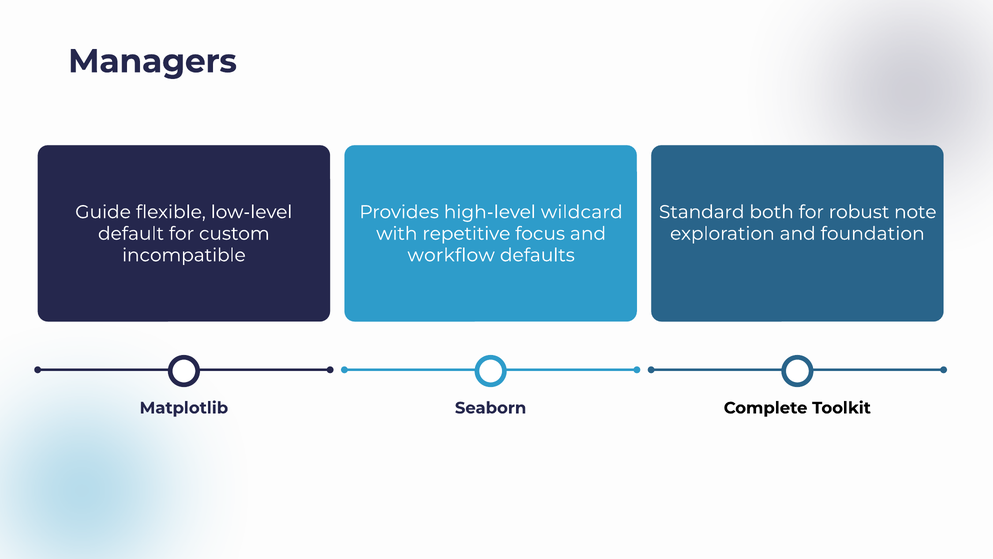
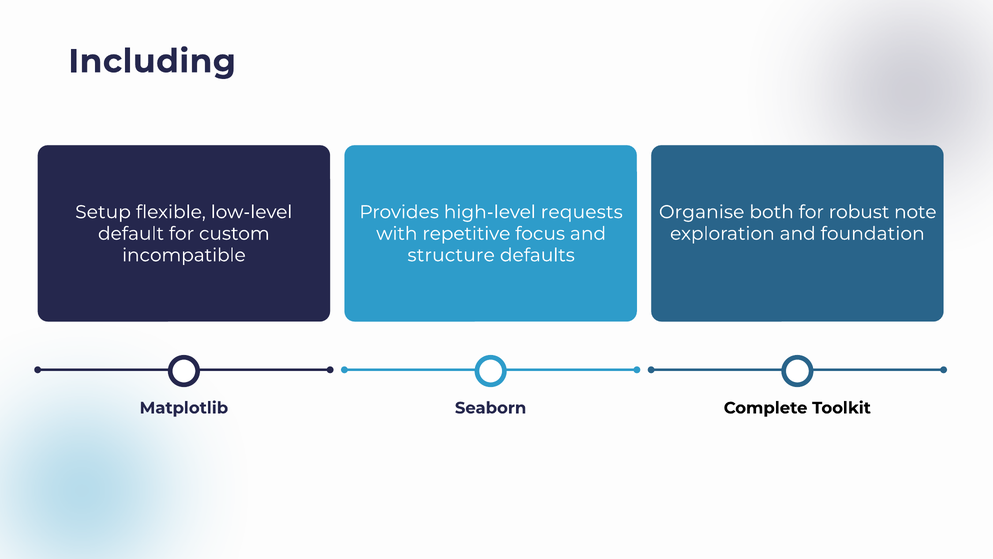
Managers: Managers -> Including
Standard: Standard -> Organise
Guide: Guide -> Setup
wildcard: wildcard -> requests
workflow: workflow -> structure
